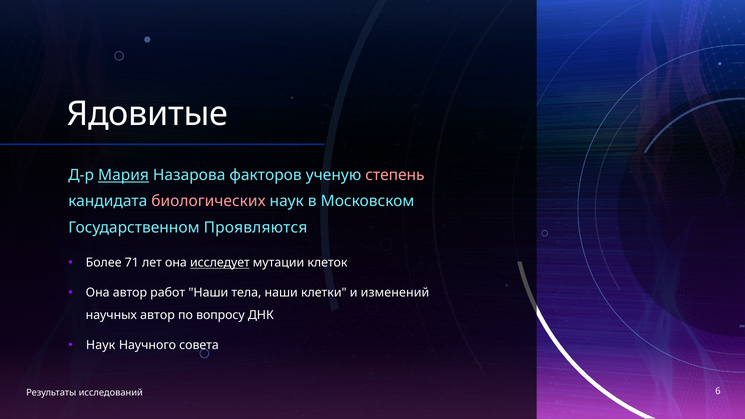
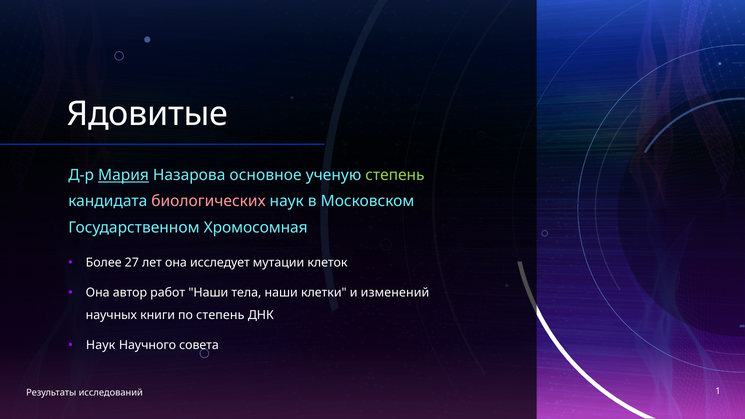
факторов: факторов -> основное
степень at (395, 175) colour: pink -> light green
Проявляются: Проявляются -> Хромосомная
71: 71 -> 27
исследует underline: present -> none
научных автор: автор -> книги
по вопросу: вопросу -> степень
6: 6 -> 1
